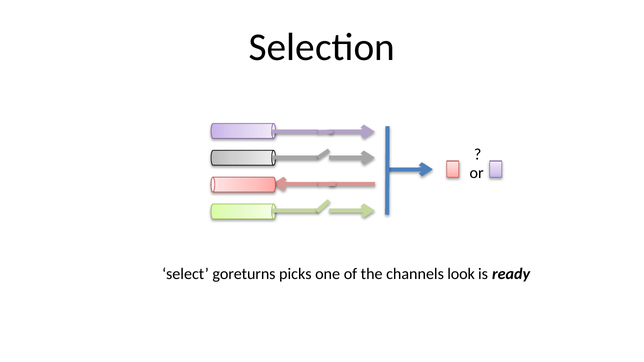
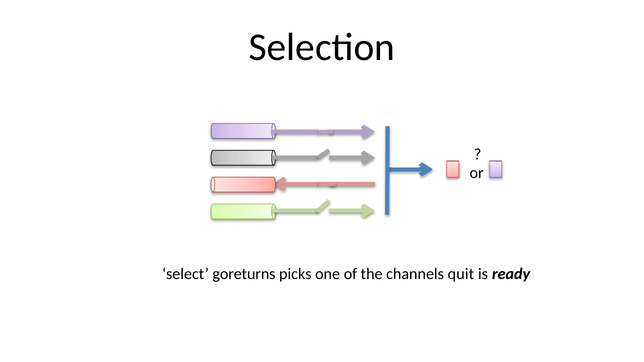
look: look -> quit
